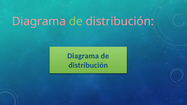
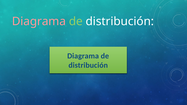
distribución at (120, 21) colour: pink -> white
